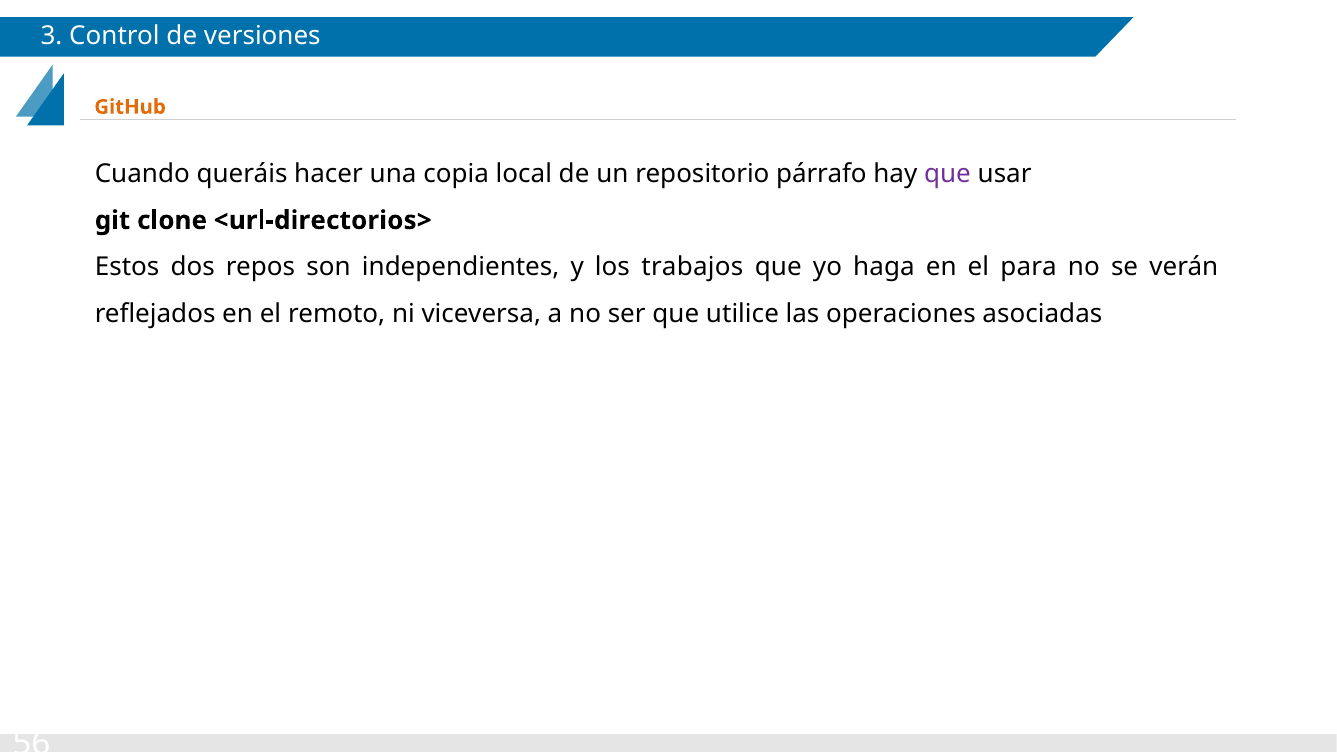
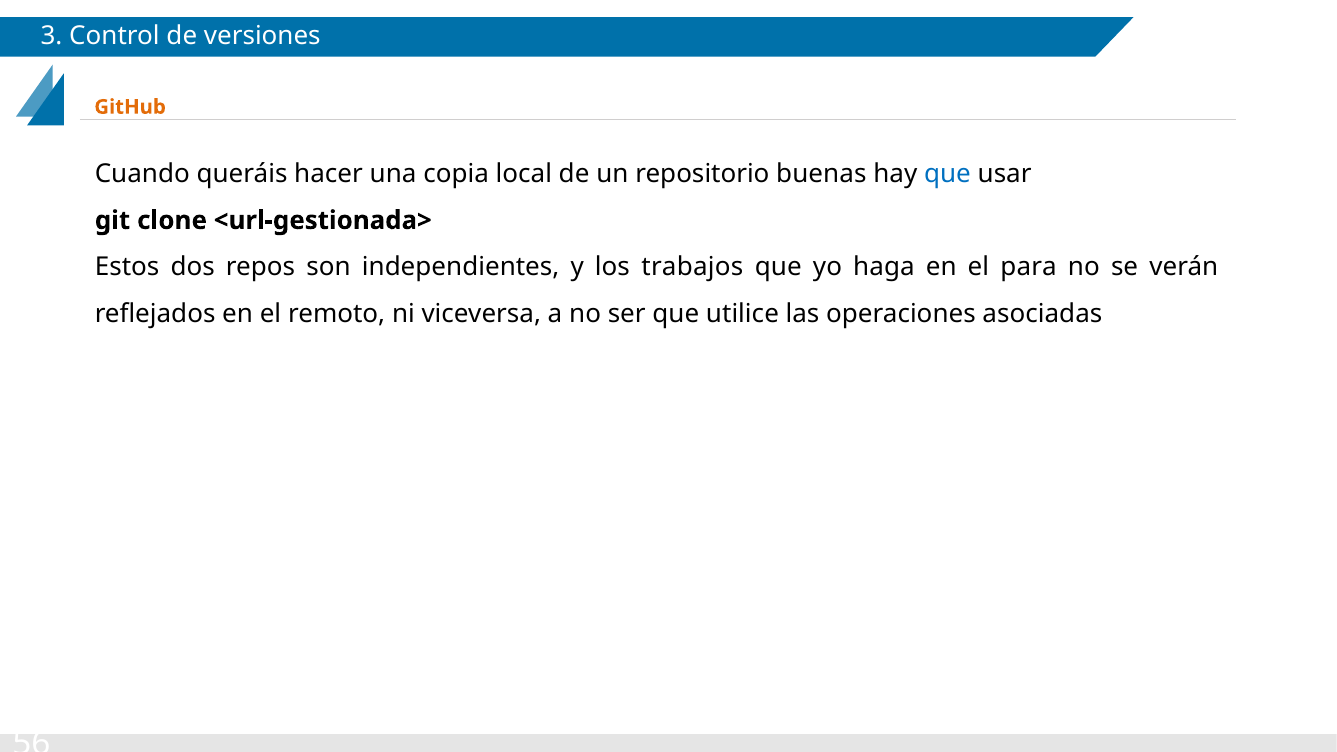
párrafo: párrafo -> buenas
que at (947, 174) colour: purple -> blue
<url-directorios>: <url-directorios> -> <url-gestionada>
